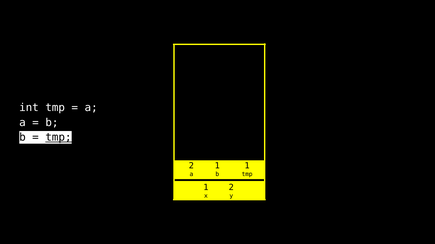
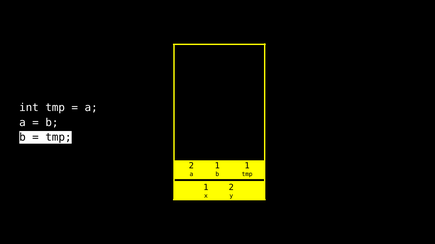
tmp at (58, 138) underline: present -> none
